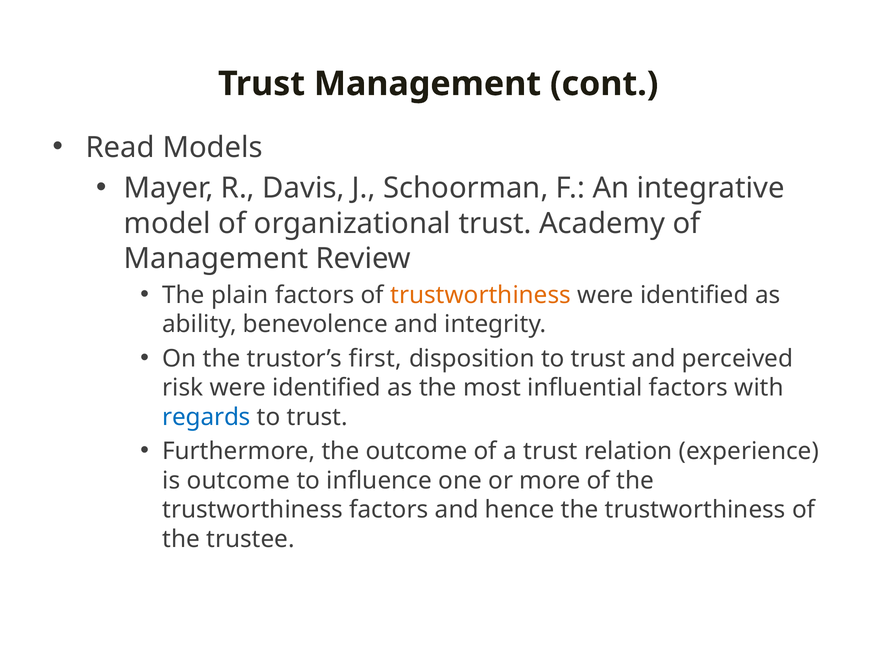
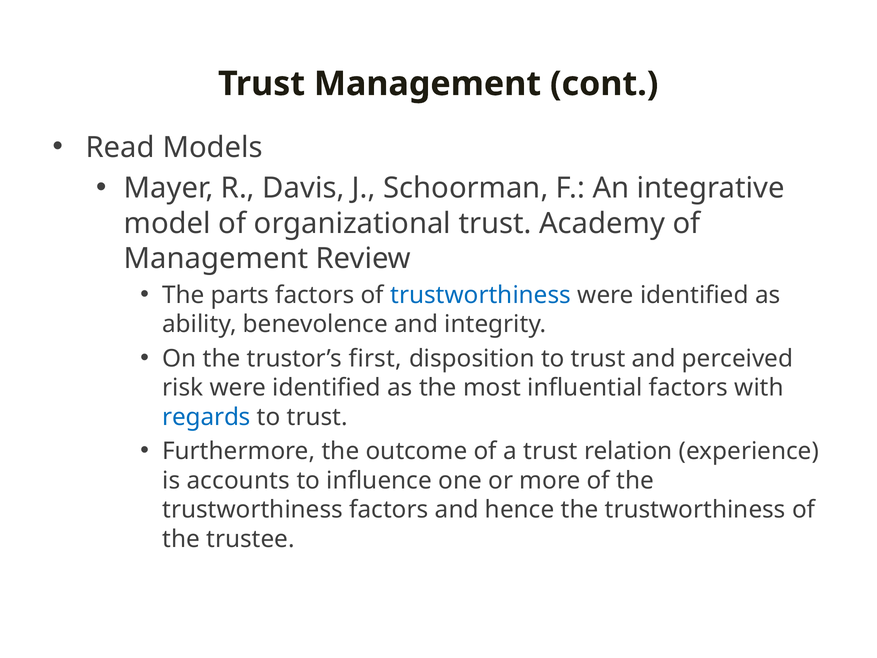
plain: plain -> parts
trustworthiness at (481, 295) colour: orange -> blue
is outcome: outcome -> accounts
